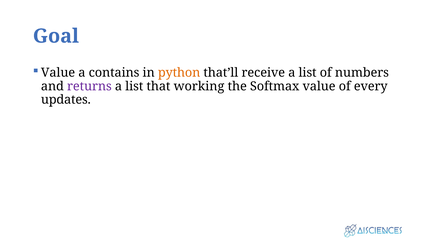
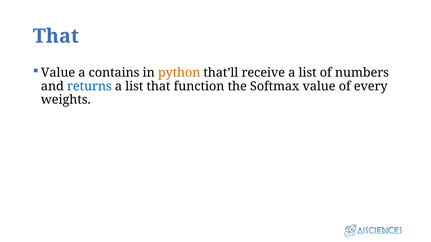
Goal at (56, 36): Goal -> That
returns colour: purple -> blue
working: working -> function
updates: updates -> weights
